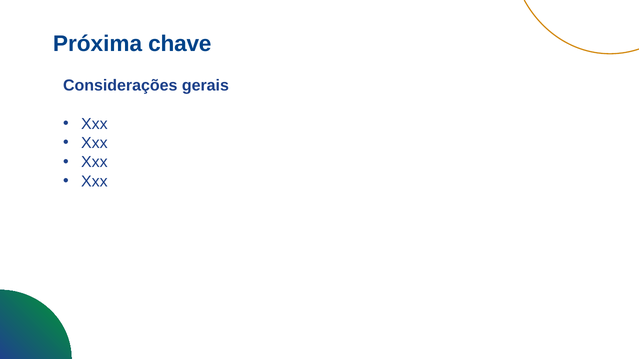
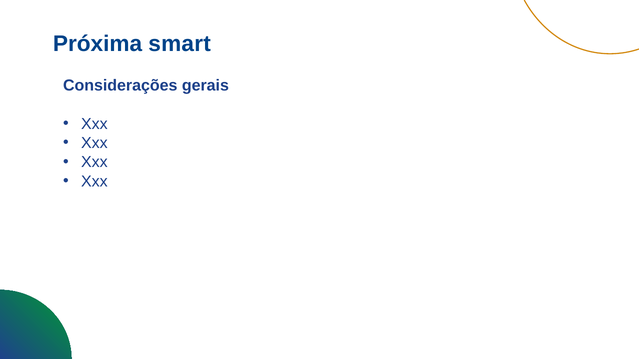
chave: chave -> smart
